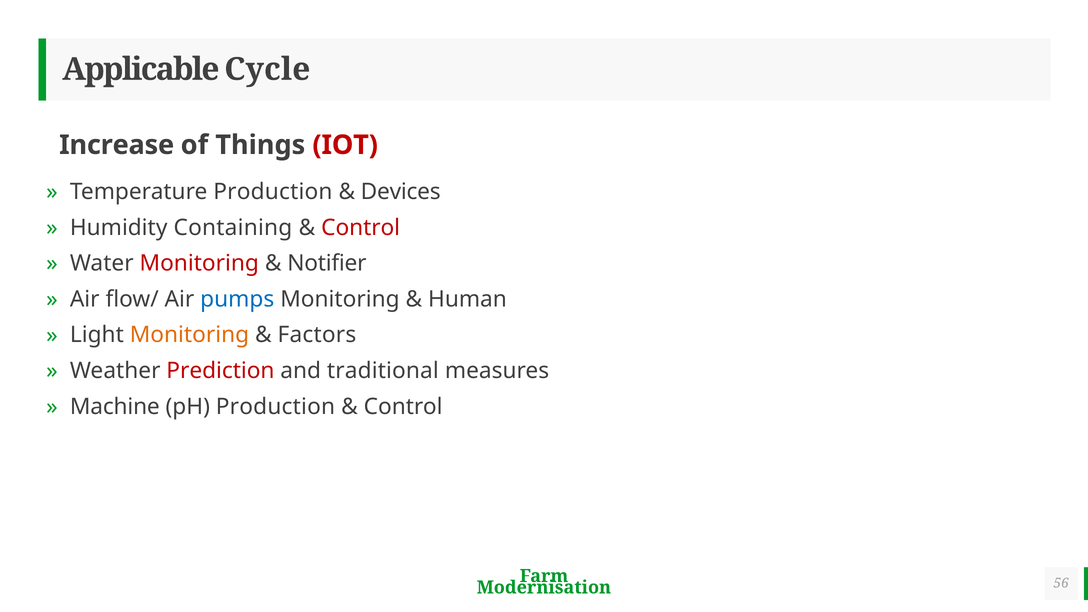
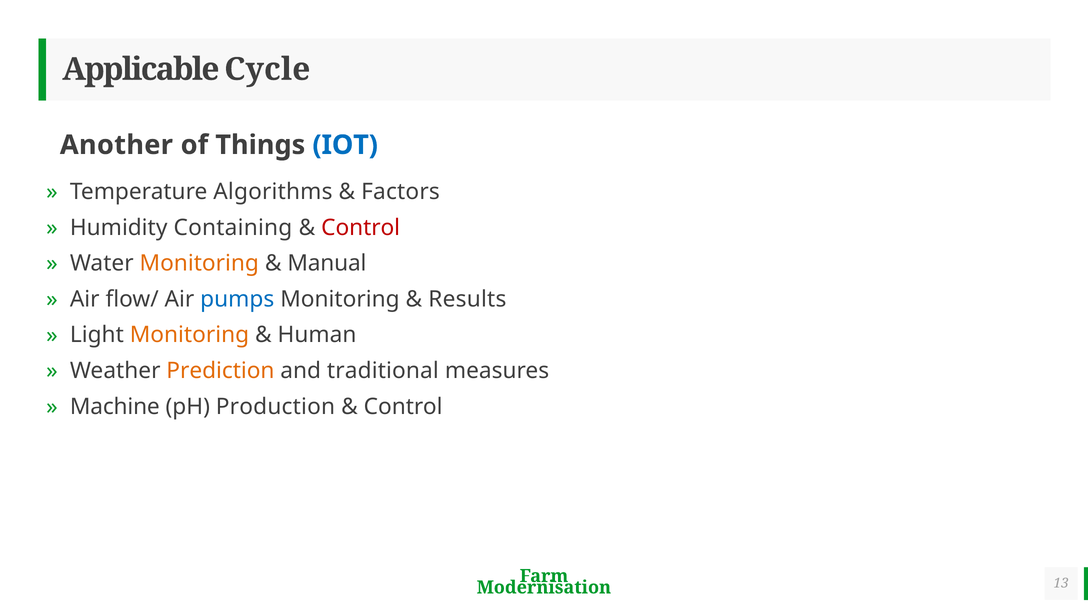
Increase: Increase -> Another
IOT colour: red -> blue
Temperature Production: Production -> Algorithms
Devices: Devices -> Factors
Monitoring at (199, 263) colour: red -> orange
Notifier: Notifier -> Manual
Human: Human -> Results
Factors: Factors -> Human
Prediction colour: red -> orange
56: 56 -> 13
